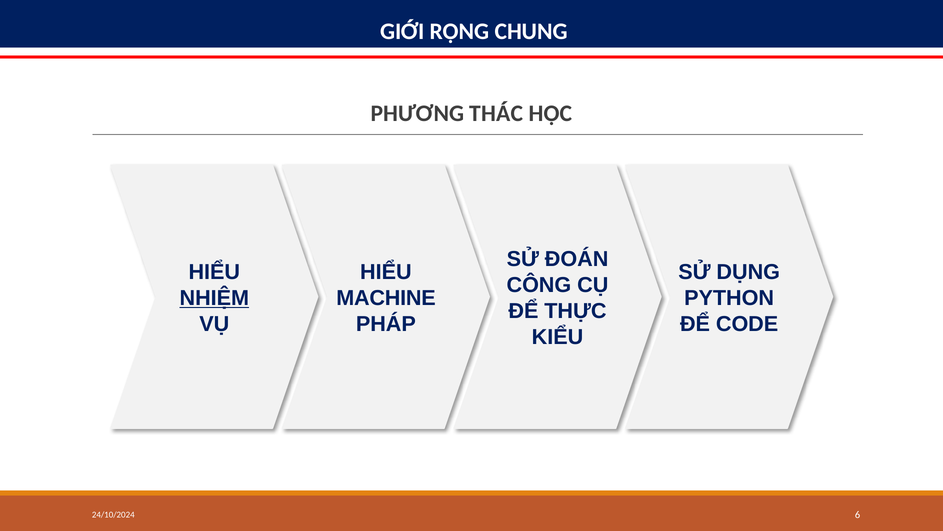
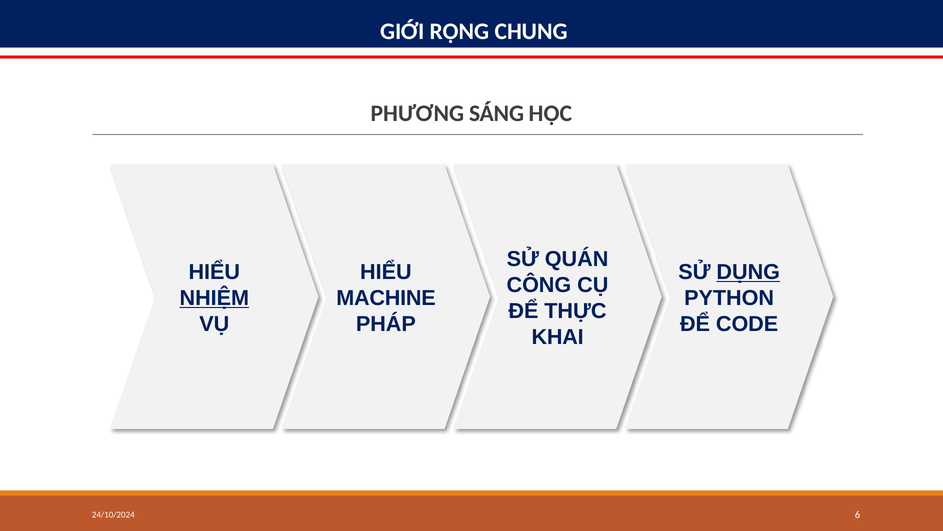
THÁC: THÁC -> SÁNG
ĐOÁN: ĐOÁN -> QUÁN
DỤNG underline: none -> present
KIỂU: KIỂU -> KHAI
